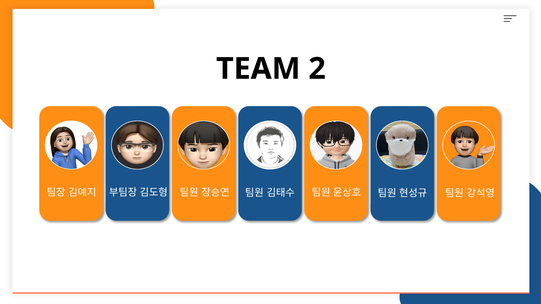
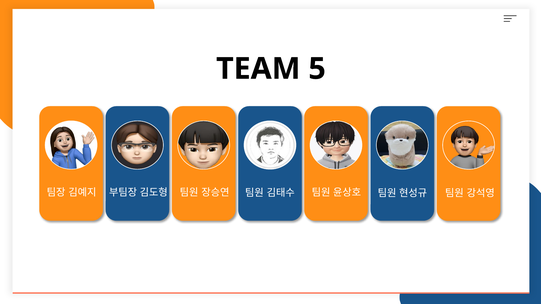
2: 2 -> 5
